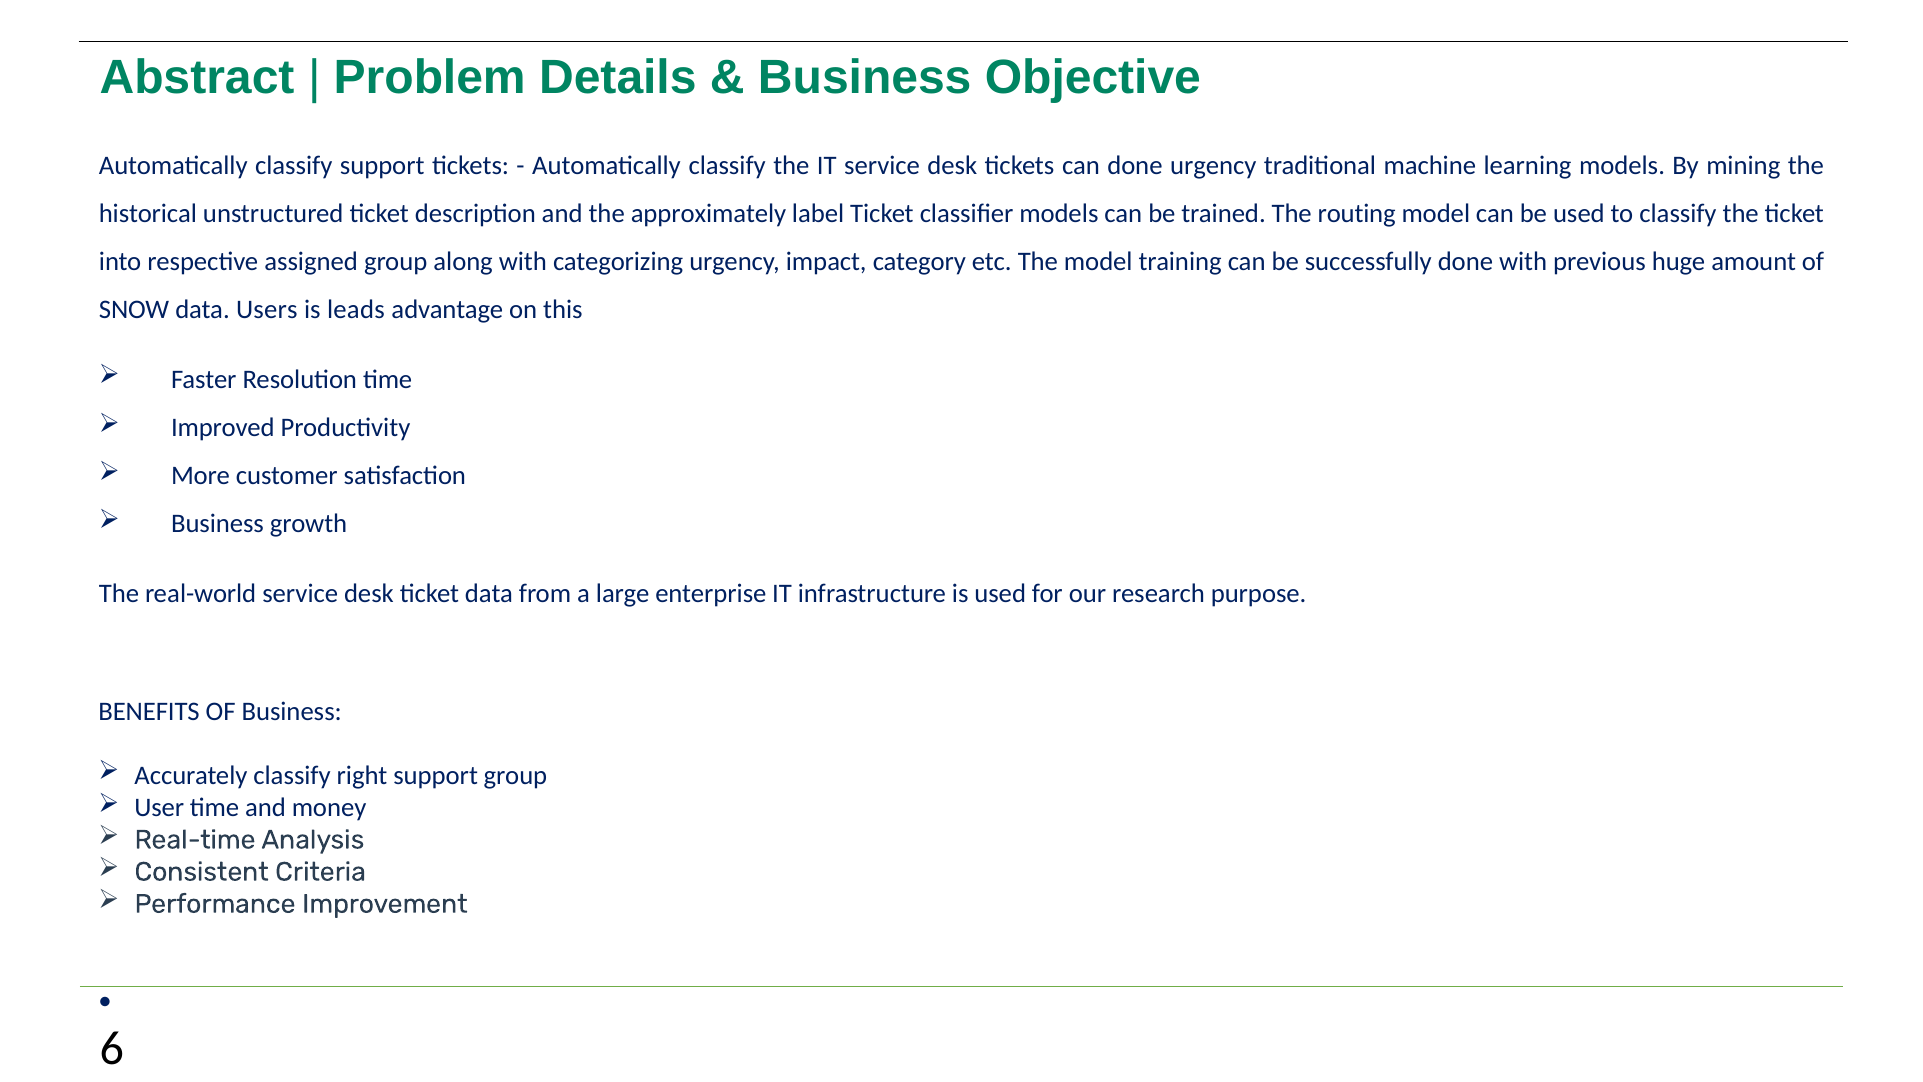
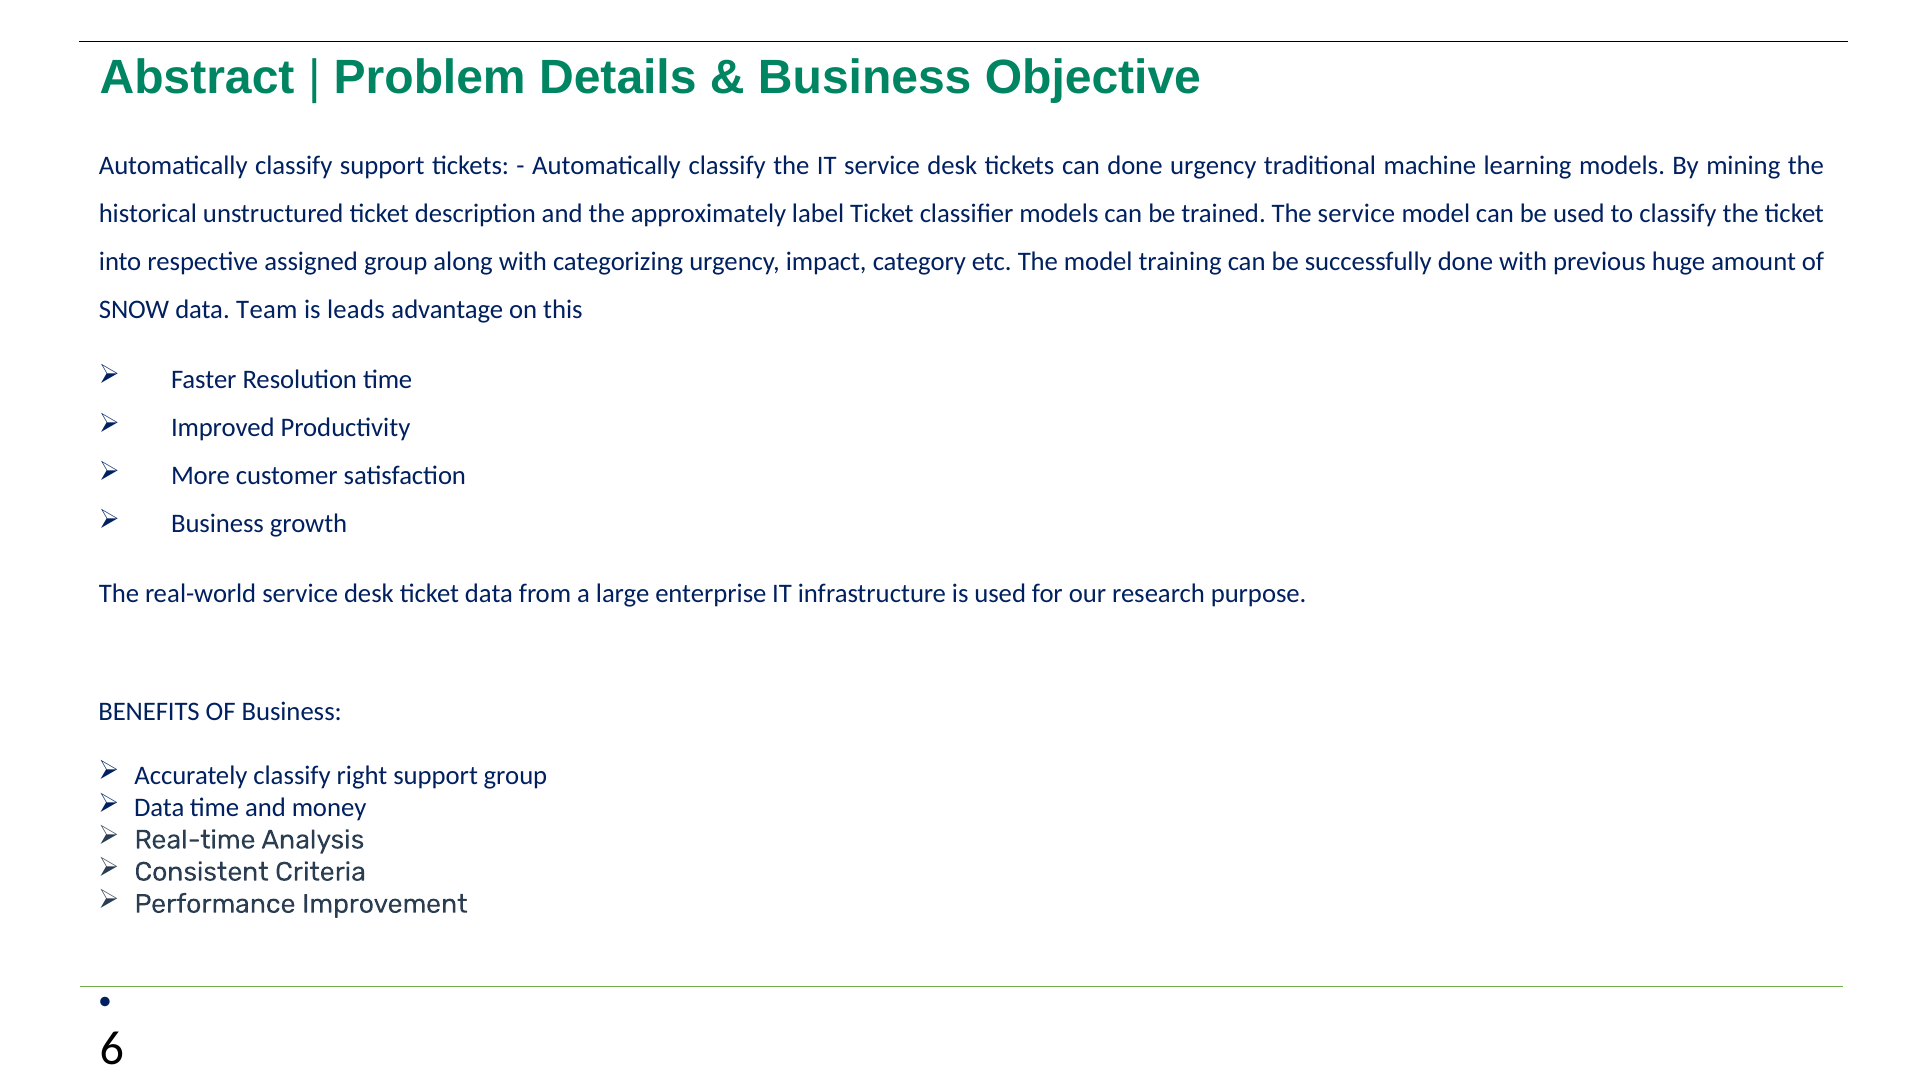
The routing: routing -> service
Users: Users -> Team
User at (159, 807): User -> Data
